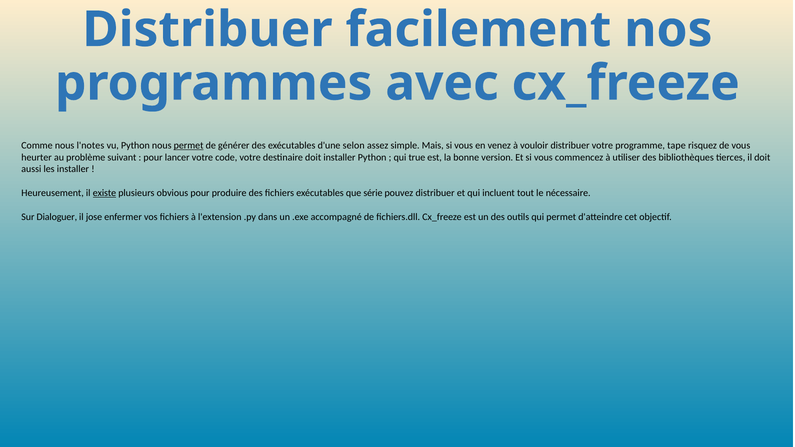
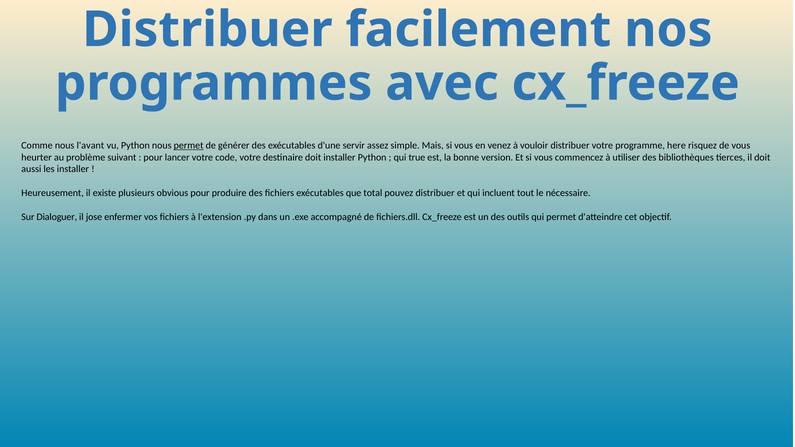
l'notes: l'notes -> l'avant
selon: selon -> servir
tape: tape -> here
existe underline: present -> none
série: série -> total
